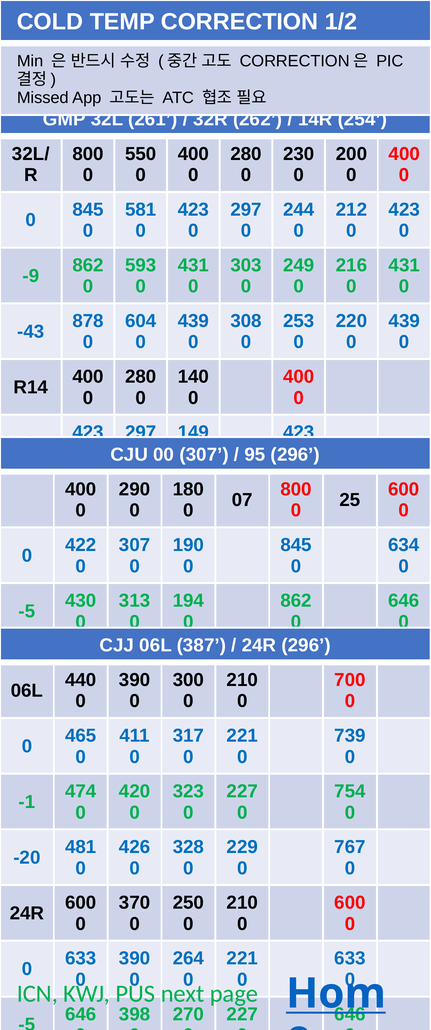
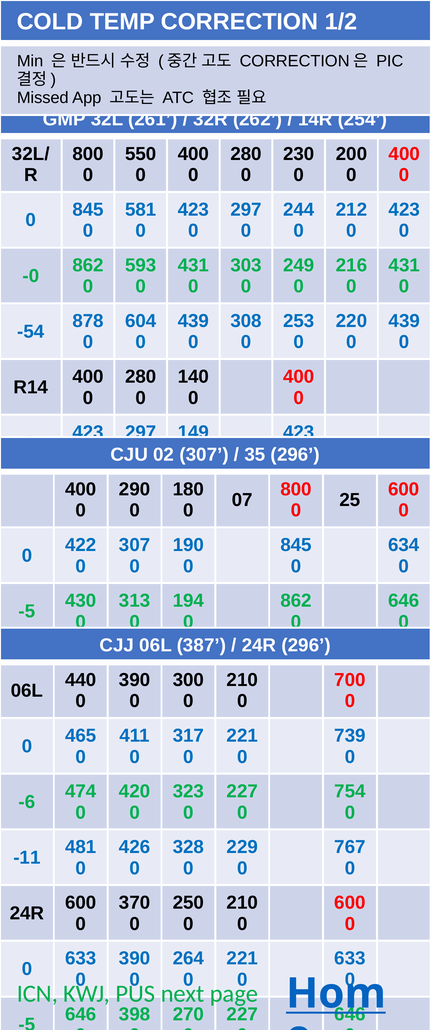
-9: -9 -> -0
-43: -43 -> -54
00: 00 -> 02
95: 95 -> 35
-1: -1 -> -6
-20: -20 -> -11
